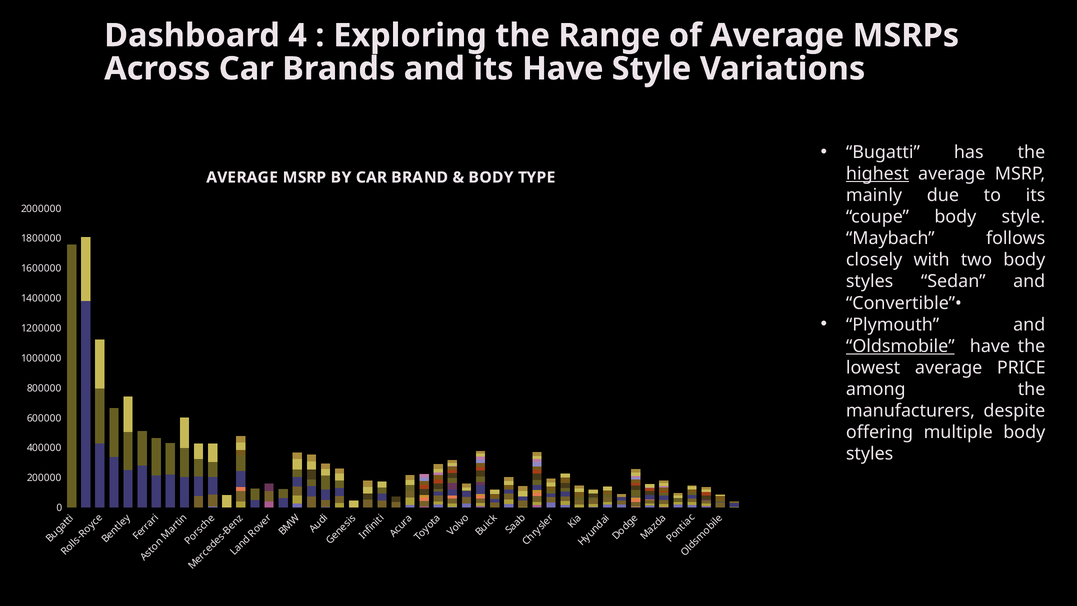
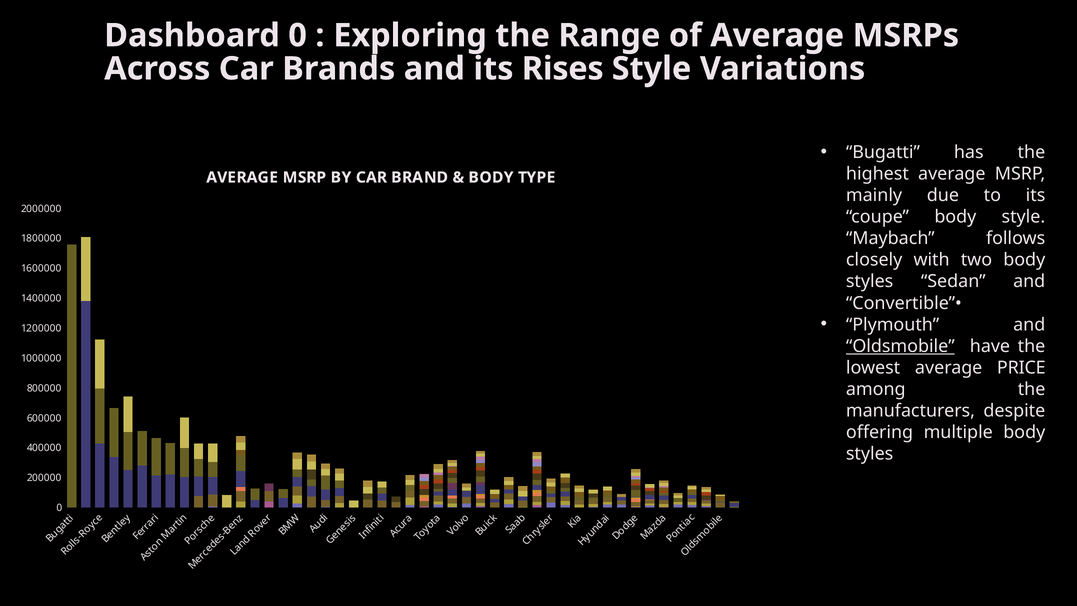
Dashboard 4: 4 -> 0
its Have: Have -> Rises
highest underline: present -> none
